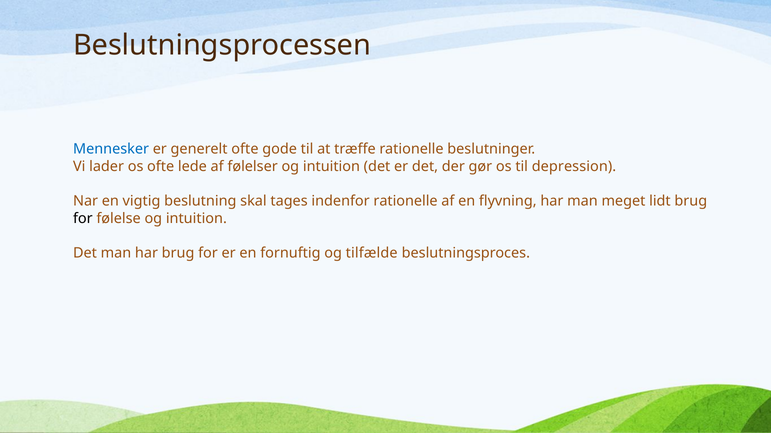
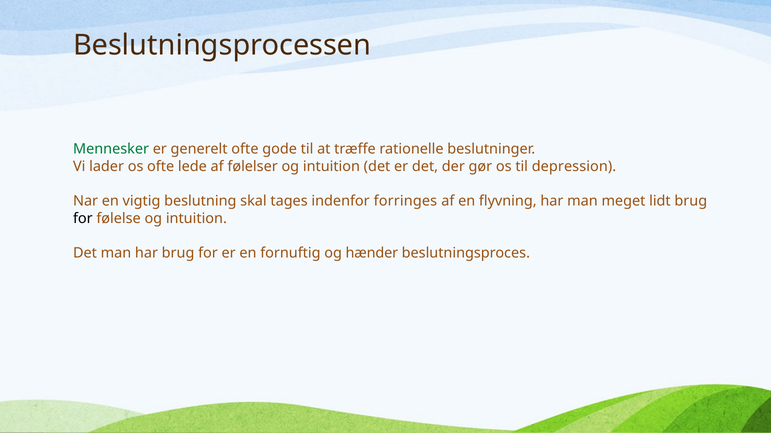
Mennesker colour: blue -> green
indenfor rationelle: rationelle -> forringes
tilfælde: tilfælde -> hænder
